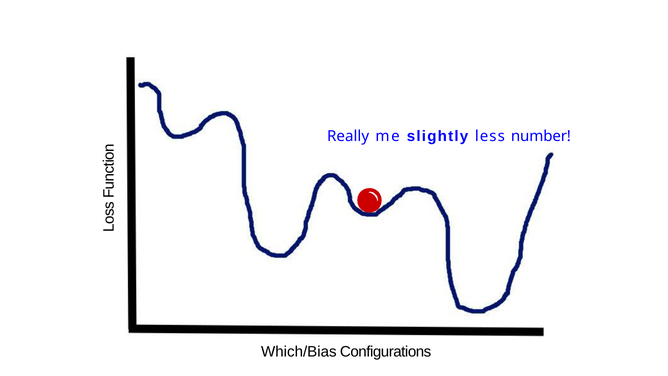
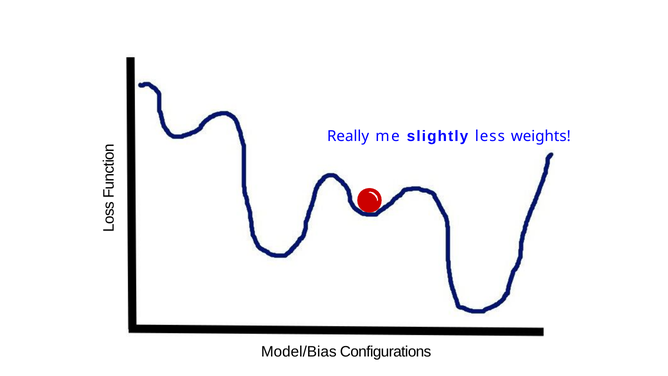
number: number -> weights
Which/Bias: Which/Bias -> Model/Bias
